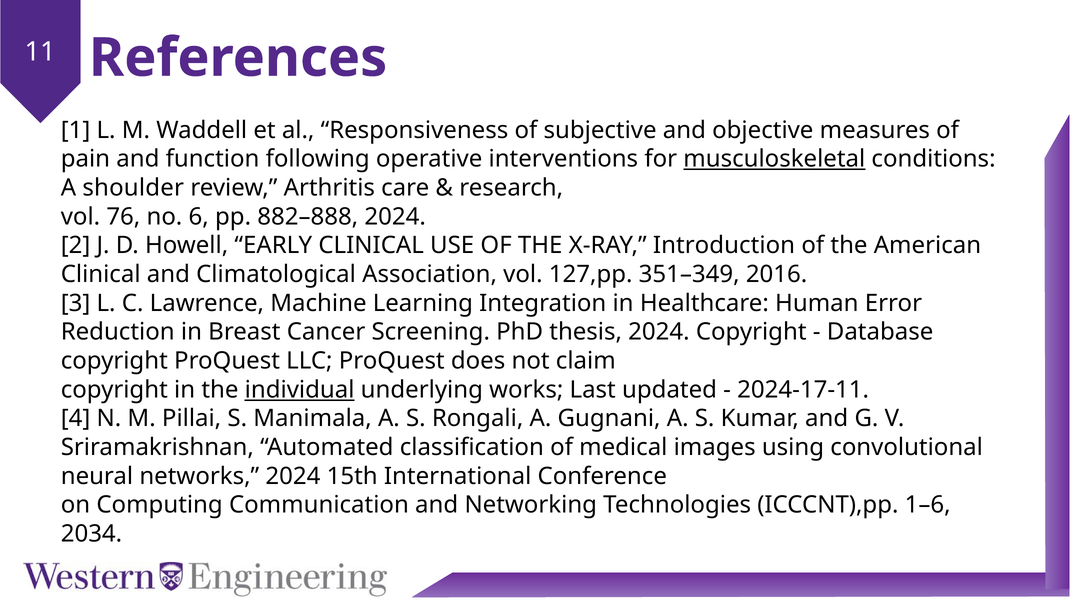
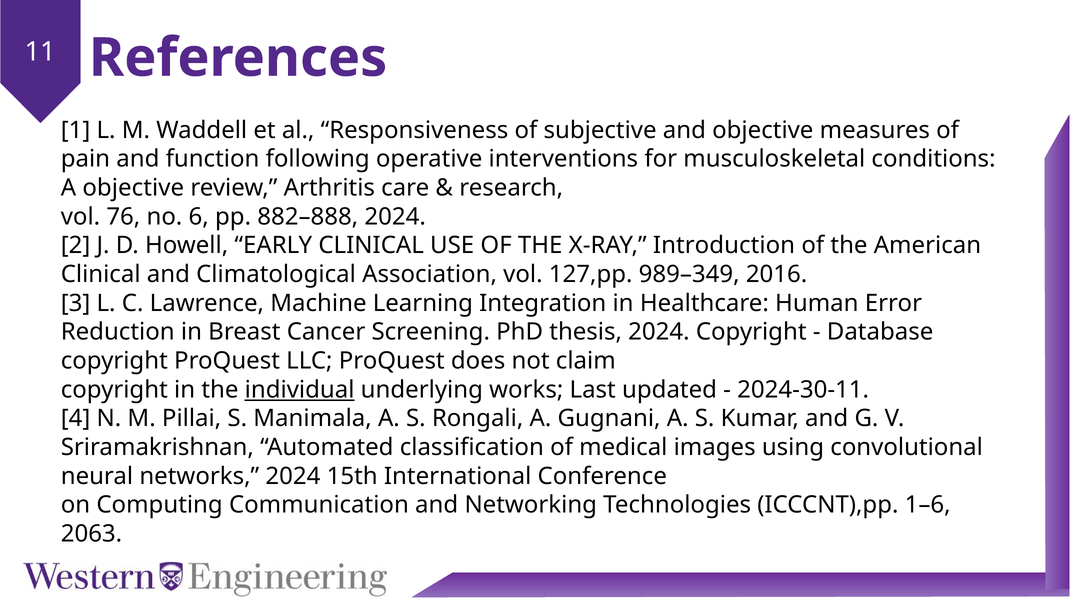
musculoskeletal underline: present -> none
A shoulder: shoulder -> objective
351–349: 351–349 -> 989–349
2024-17-11: 2024-17-11 -> 2024-30-11
2034: 2034 -> 2063
